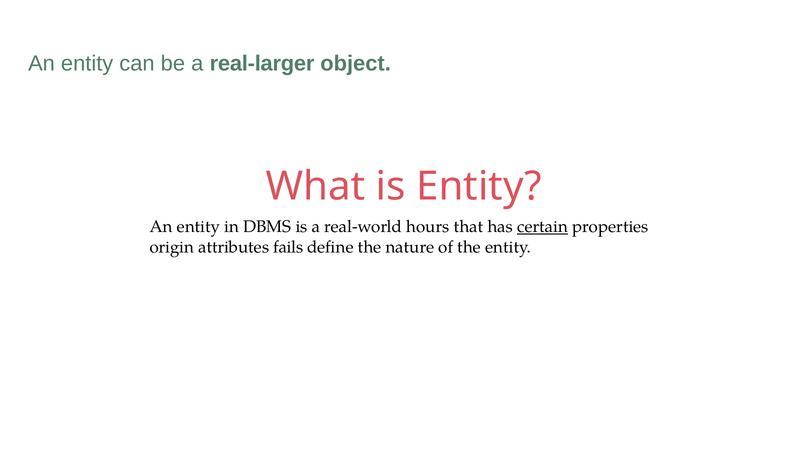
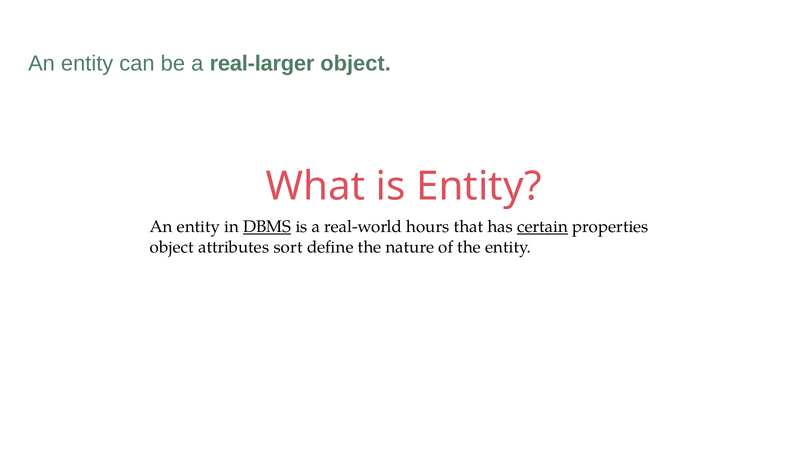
DBMS underline: none -> present
origin at (172, 247): origin -> object
fails: fails -> sort
